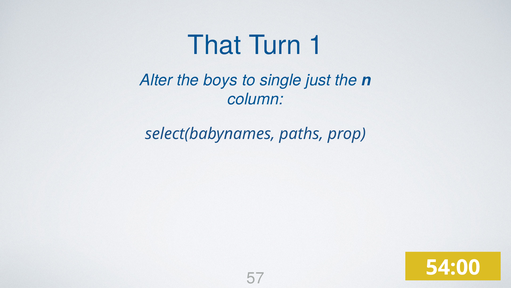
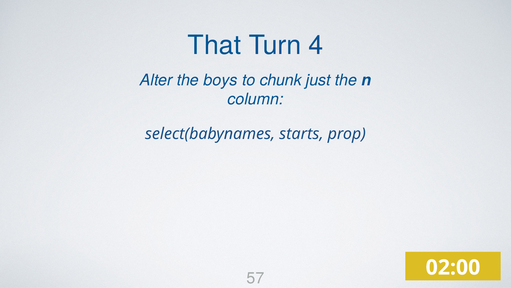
1: 1 -> 4
single: single -> chunk
paths: paths -> starts
54:00: 54:00 -> 02:00
